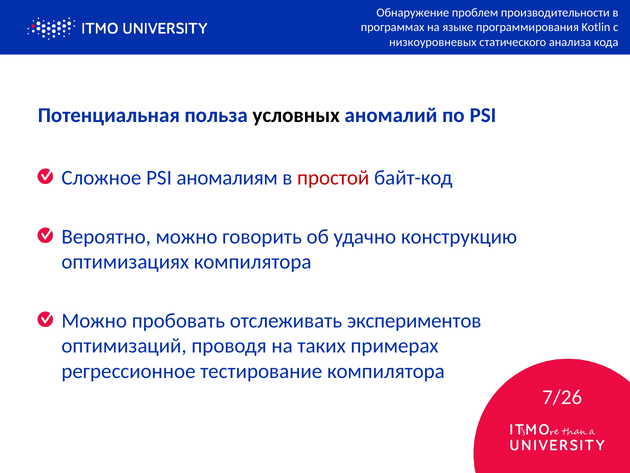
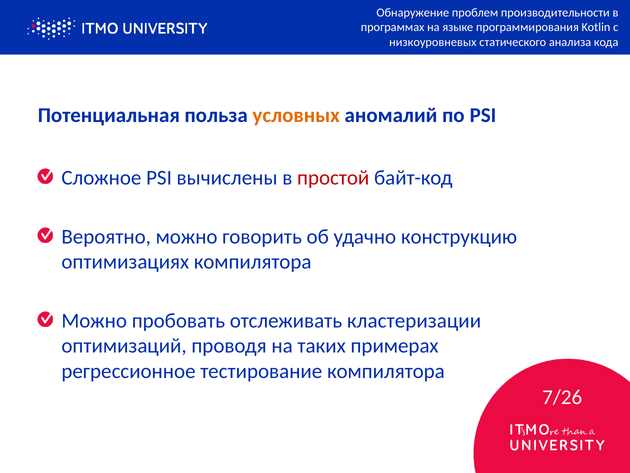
условных colour: black -> orange
аномалиям: аномалиям -> вычислены
экспериментов: экспериментов -> кластеризации
